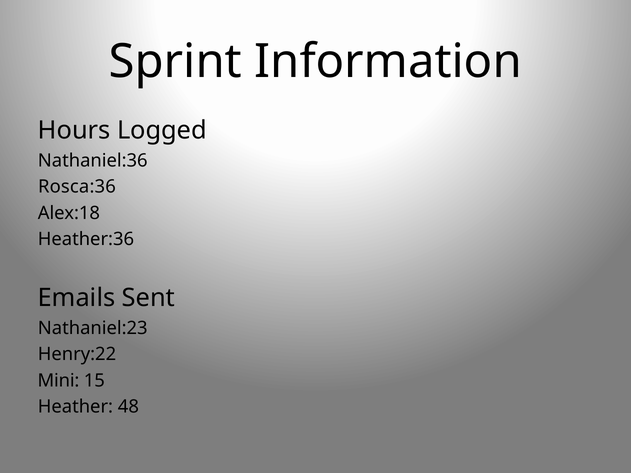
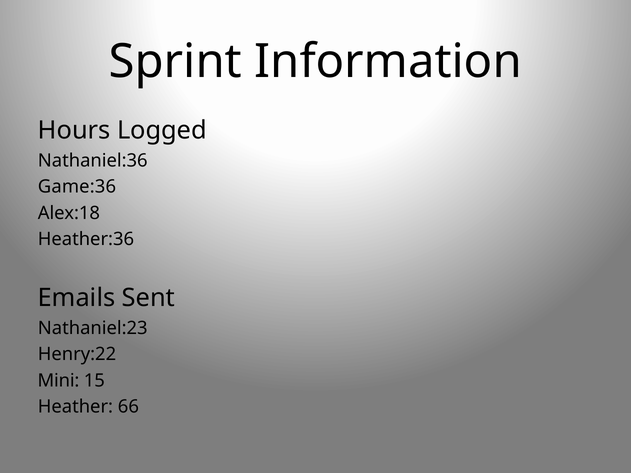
Rosca:36: Rosca:36 -> Game:36
48: 48 -> 66
